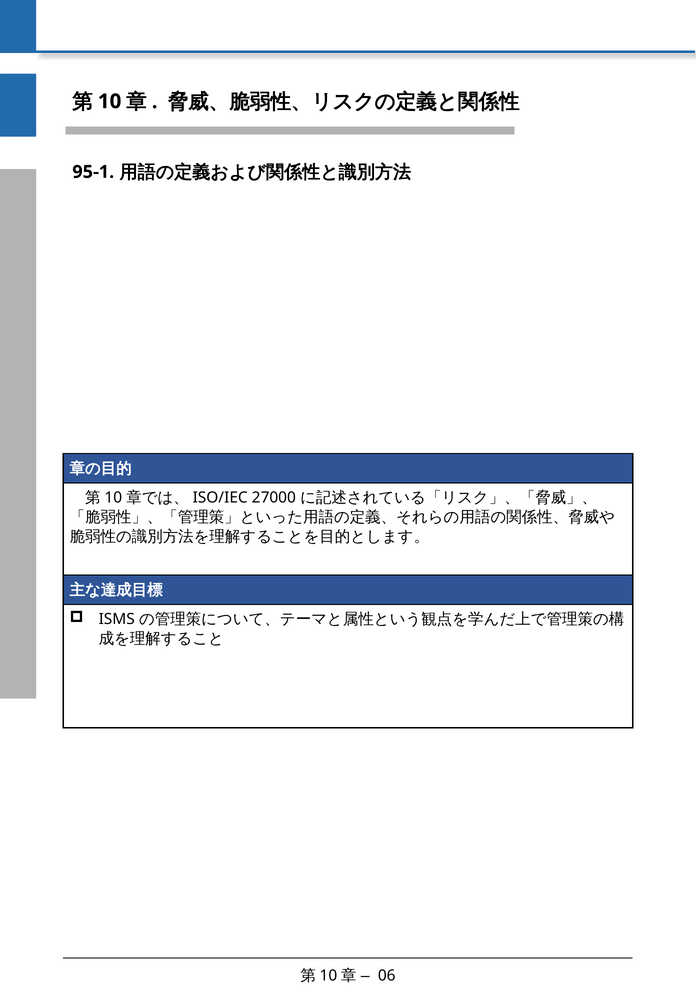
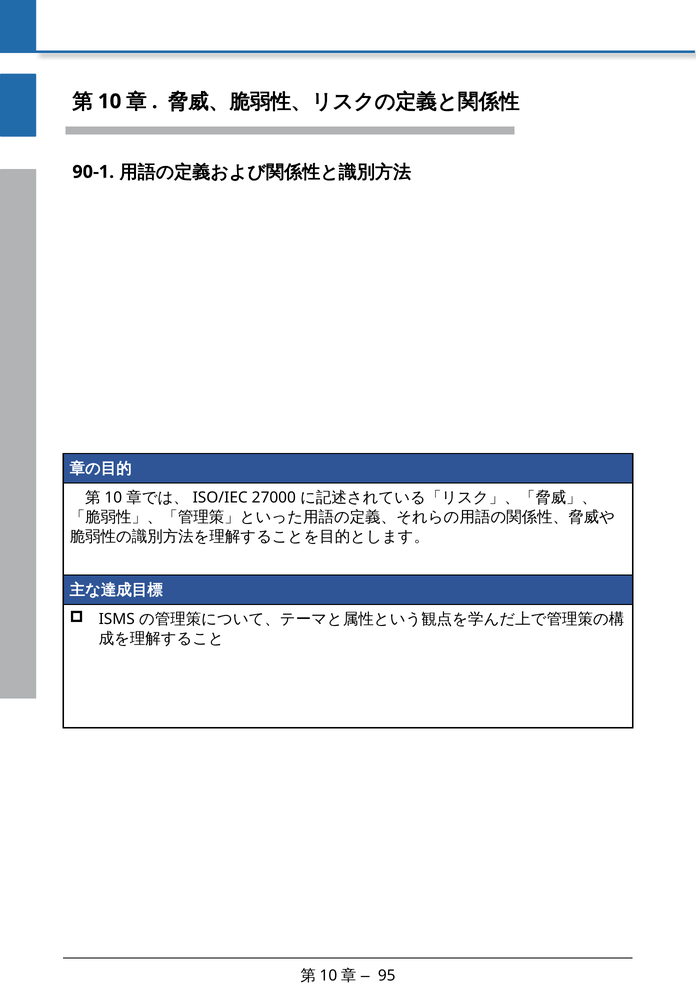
95-1: 95-1 -> 90-1
06: 06 -> 95
